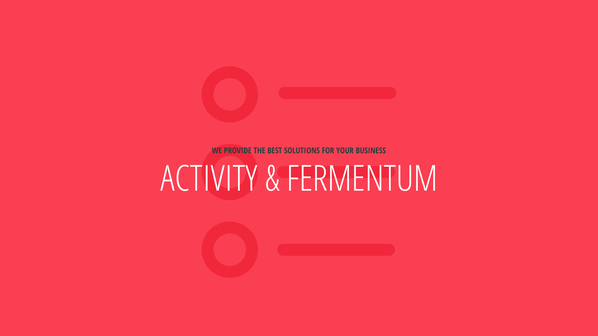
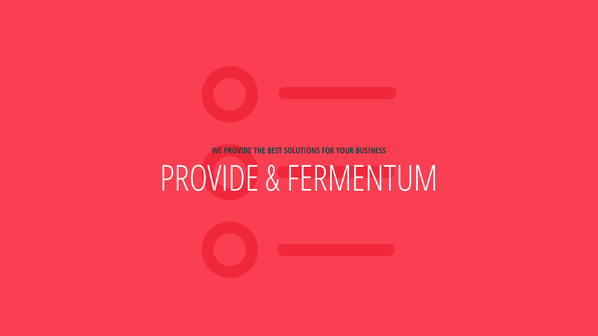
ACTIVITY at (209, 179): ACTIVITY -> PROVIDE
